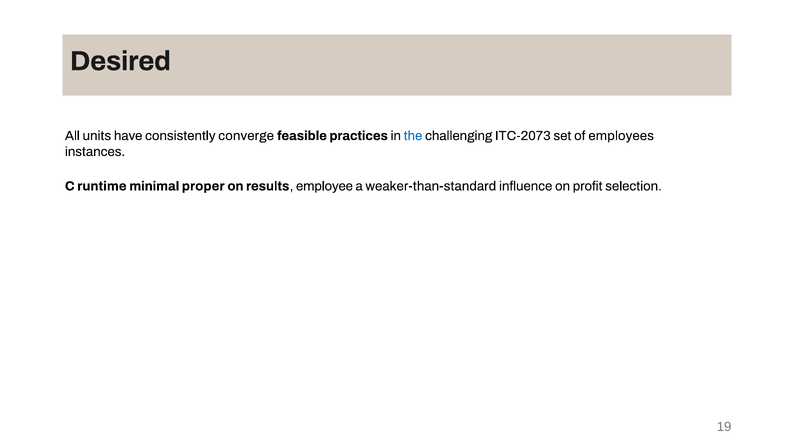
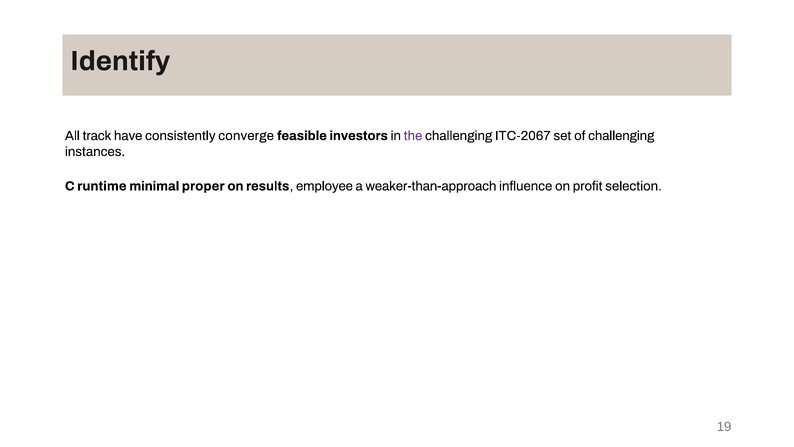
Desired: Desired -> Identify
units: units -> track
practices: practices -> investors
the colour: blue -> purple
ITC-2073: ITC-2073 -> ITC-2067
of employees: employees -> challenging
weaker-than-standard: weaker-than-standard -> weaker-than-approach
